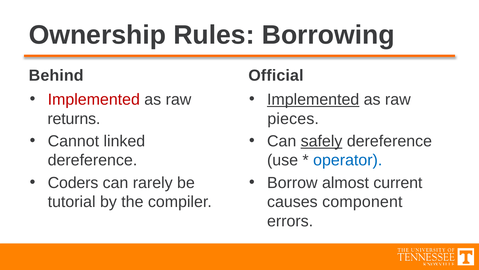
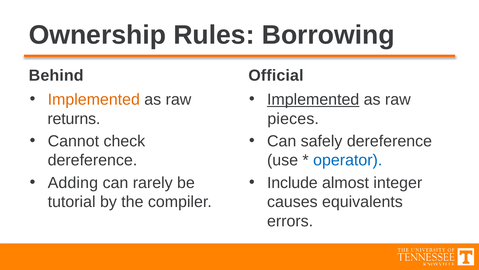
Implemented at (94, 99) colour: red -> orange
linked: linked -> check
safely underline: present -> none
Coders: Coders -> Adding
Borrow: Borrow -> Include
current: current -> integer
component: component -> equivalents
